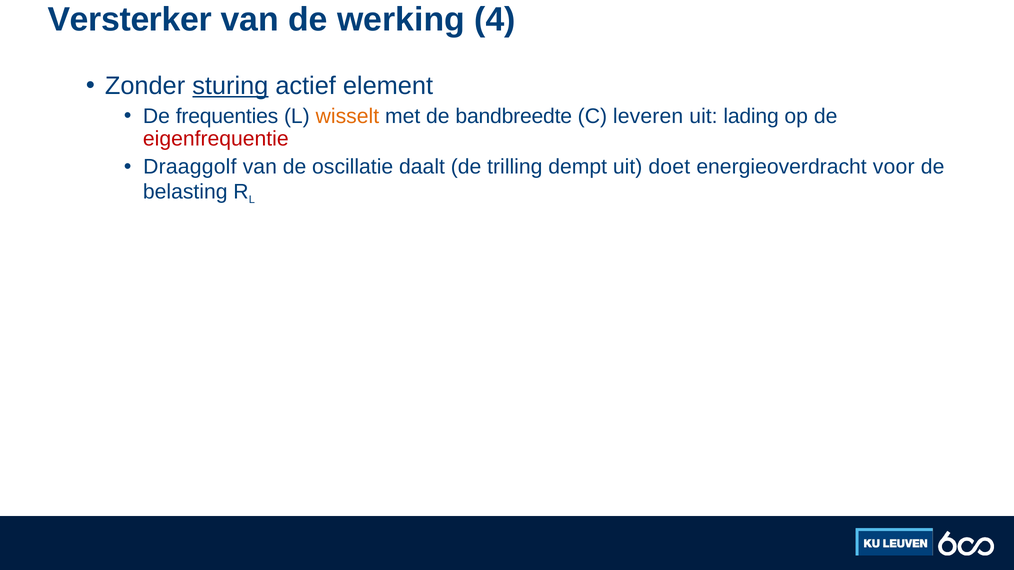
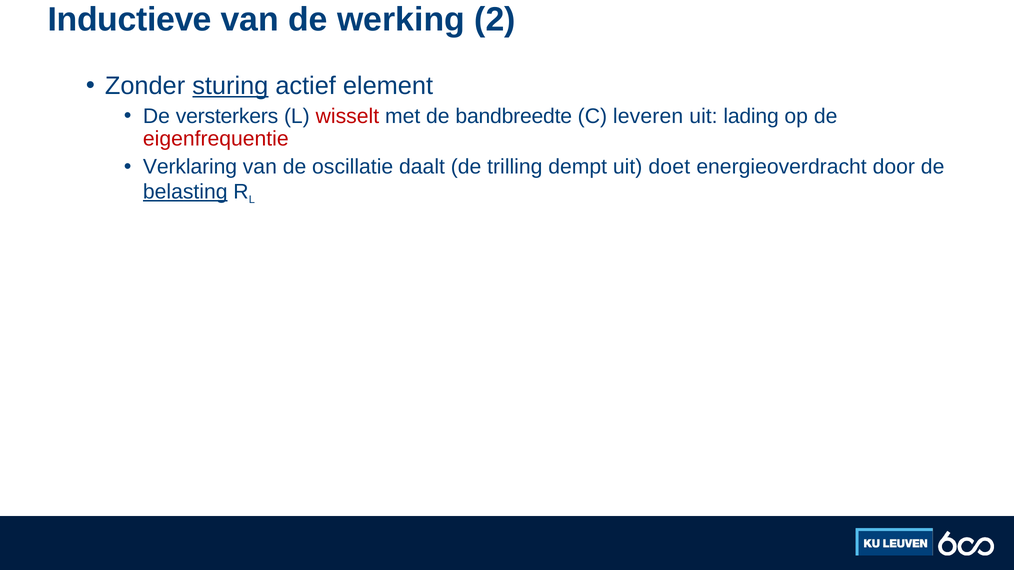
Versterker: Versterker -> Inductieve
4: 4 -> 2
frequenties: frequenties -> versterkers
wisselt colour: orange -> red
Draaggolf: Draaggolf -> Verklaring
voor: voor -> door
belasting underline: none -> present
